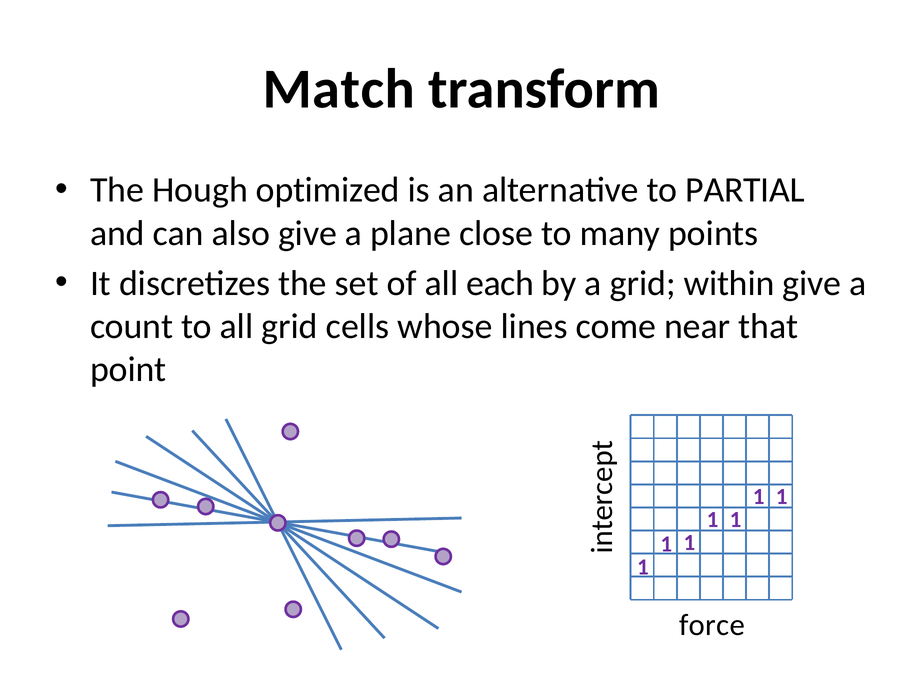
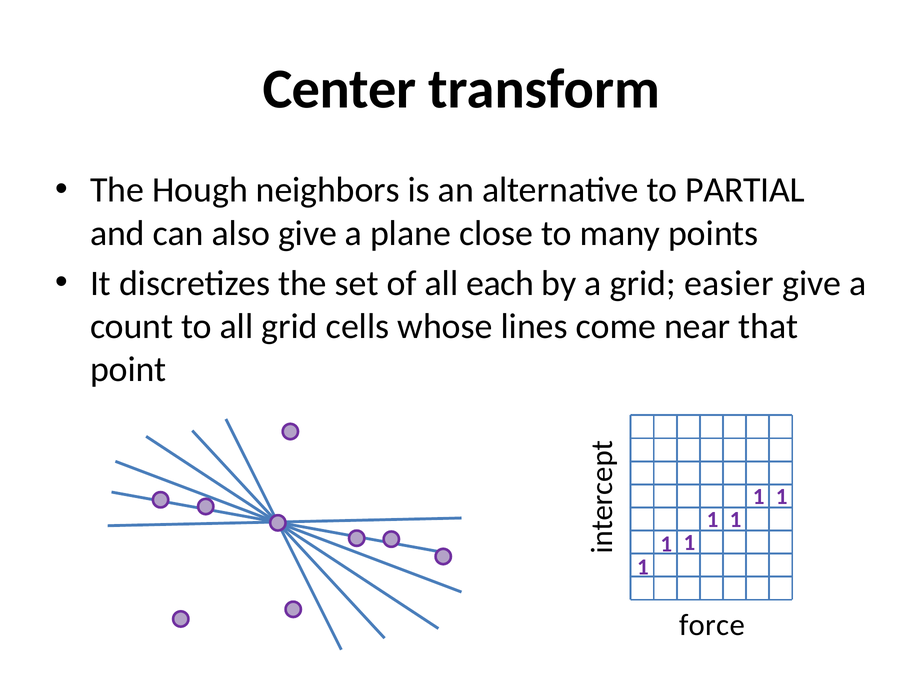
Match: Match -> Center
optimized: optimized -> neighbors
within: within -> easier
